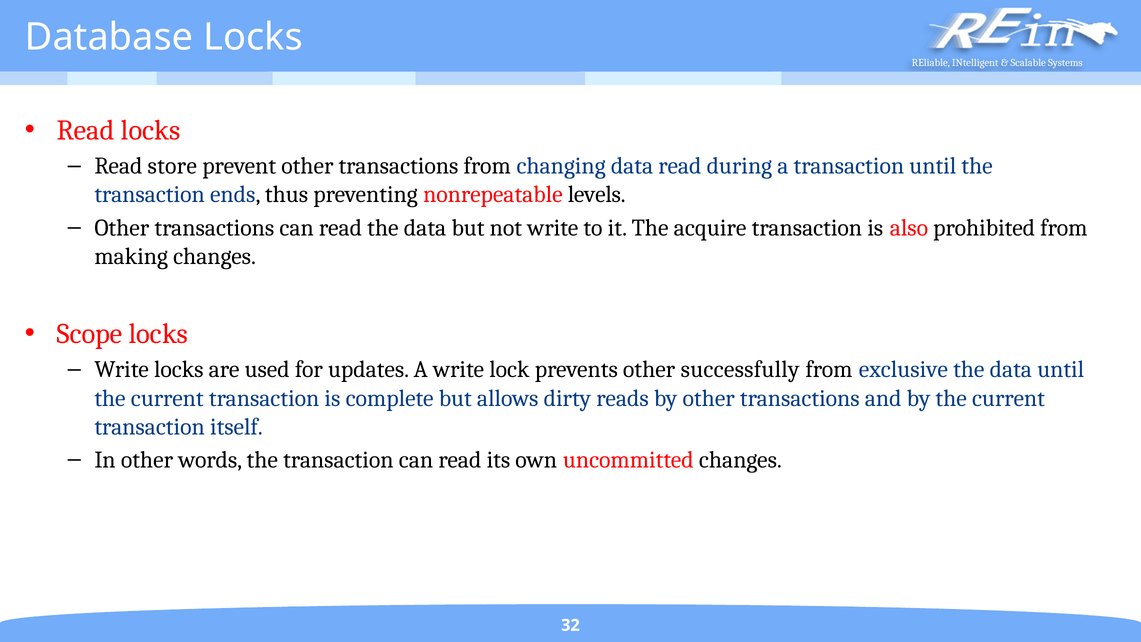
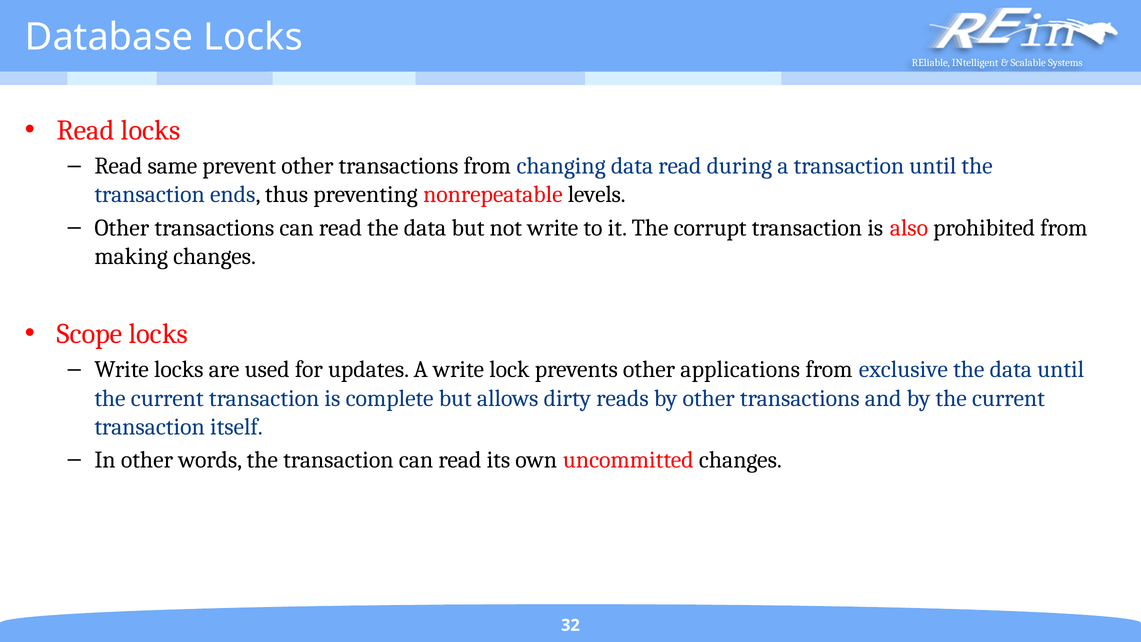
store: store -> same
acquire: acquire -> corrupt
successfully: successfully -> applications
